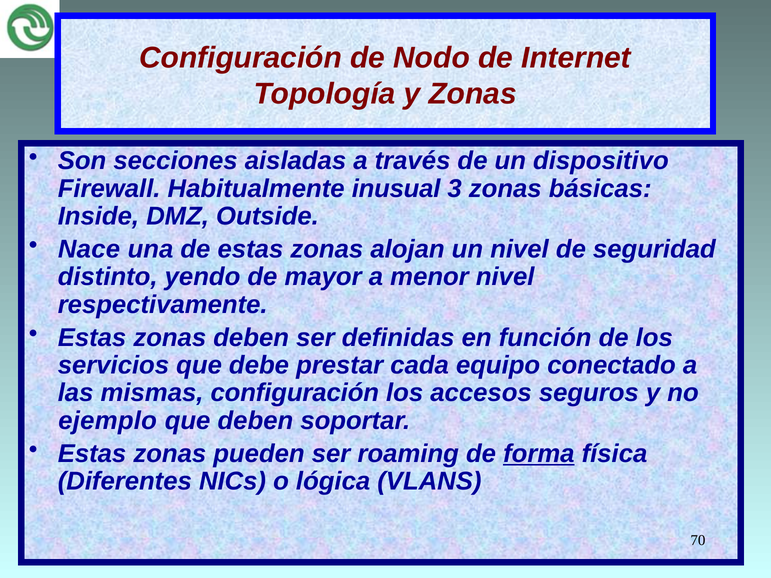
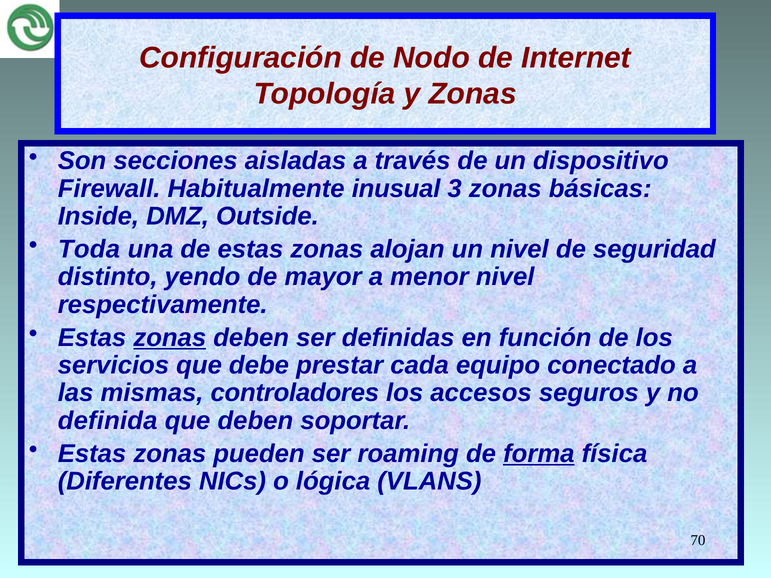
Nace: Nace -> Toda
zonas at (170, 338) underline: none -> present
mismas configuración: configuración -> controladores
ejemplo: ejemplo -> definida
